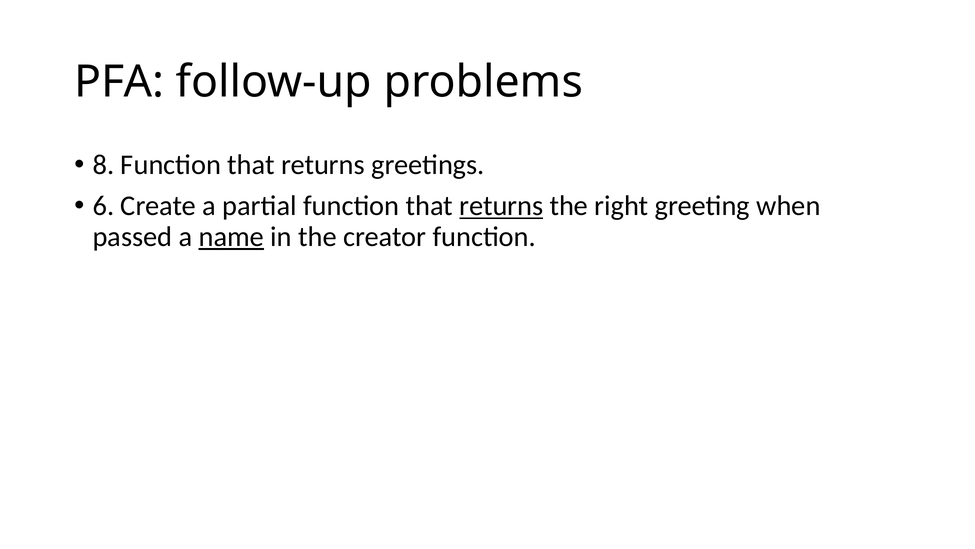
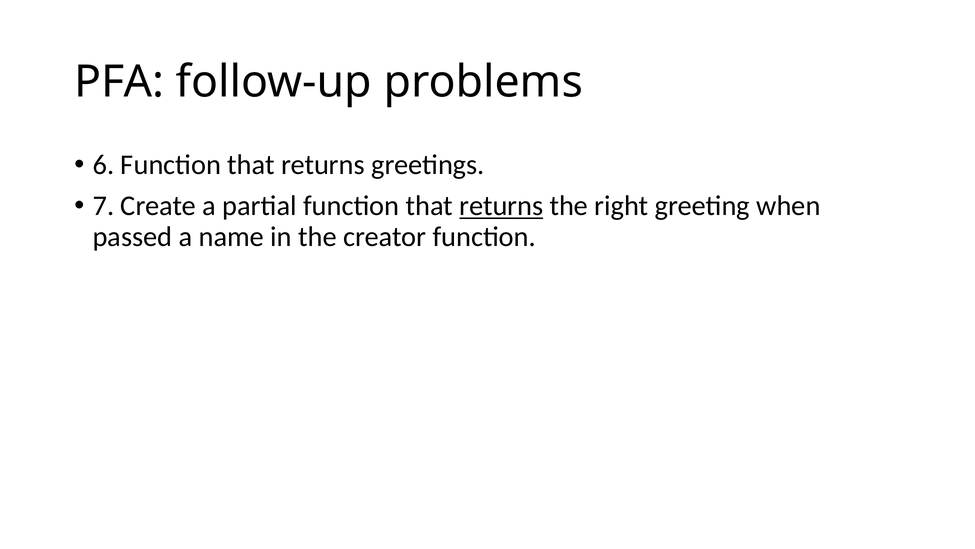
8: 8 -> 6
6: 6 -> 7
name underline: present -> none
